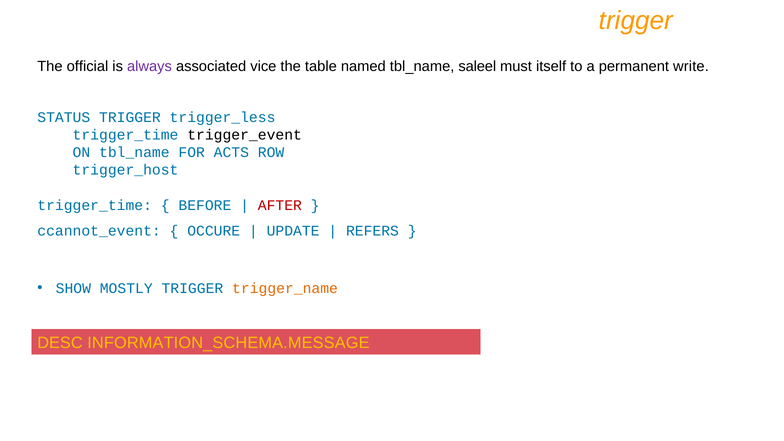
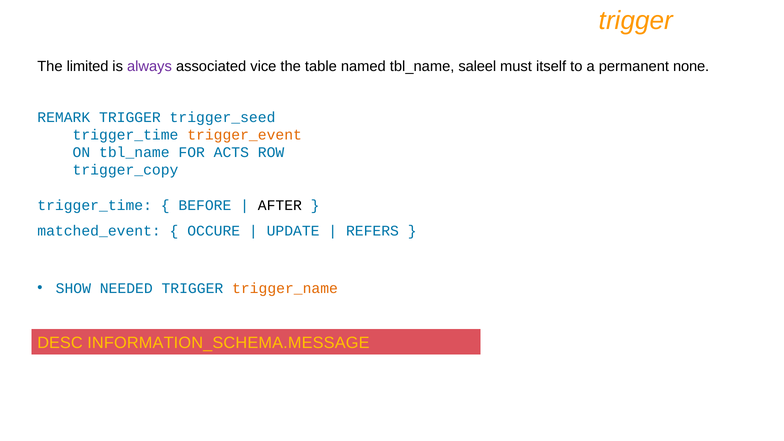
official: official -> limited
write: write -> none
STATUS: STATUS -> REMARK
trigger_less: trigger_less -> trigger_seed
trigger_event colour: black -> orange
trigger_host: trigger_host -> trigger_copy
AFTER colour: red -> black
ccannot_event: ccannot_event -> matched_event
MOSTLY: MOSTLY -> NEEDED
